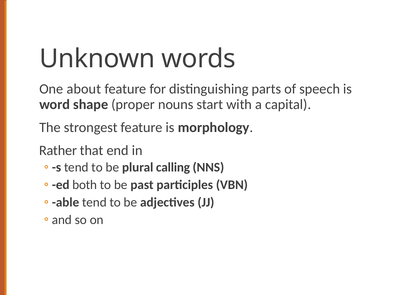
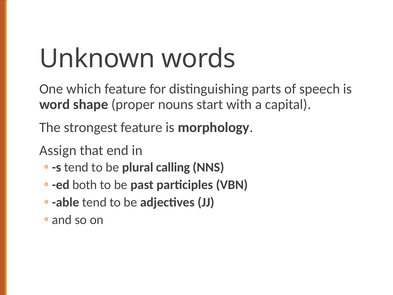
about: about -> which
Rather: Rather -> Assign
